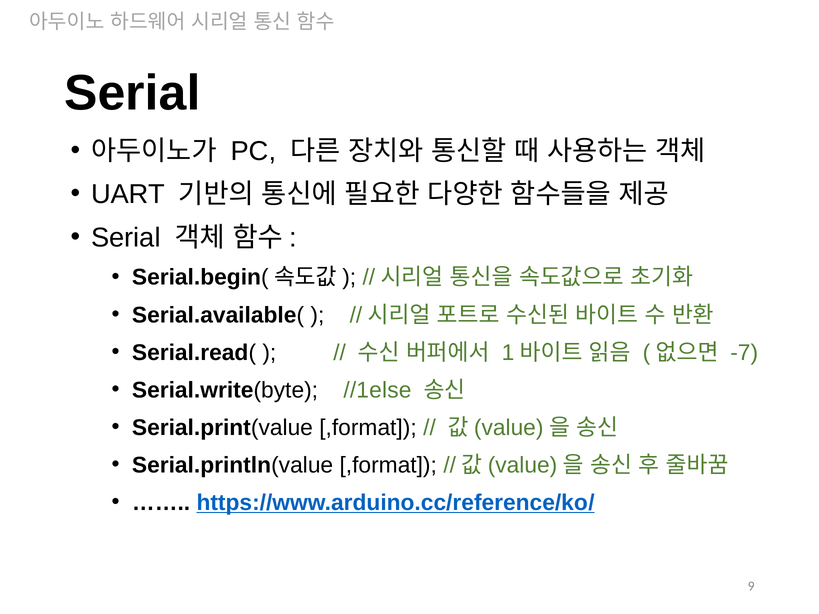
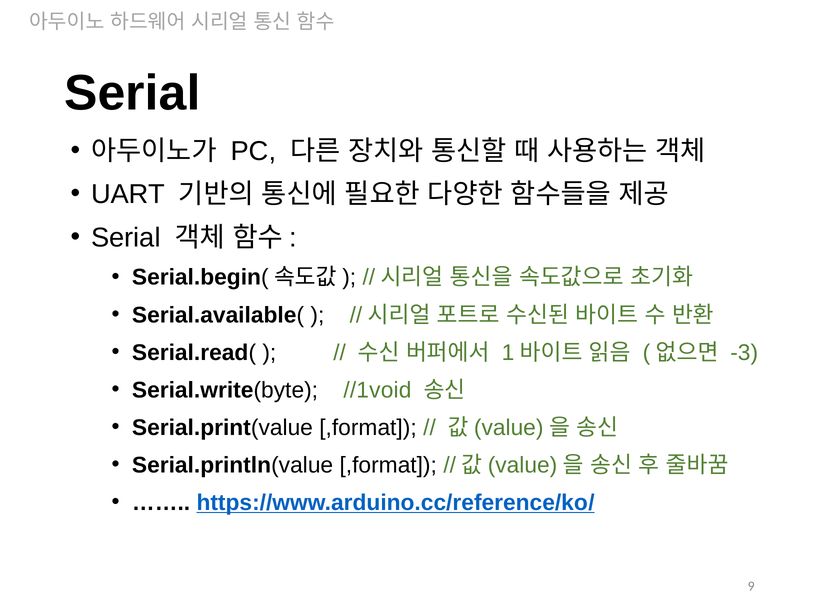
-7: -7 -> -3
//1else: //1else -> //1void
